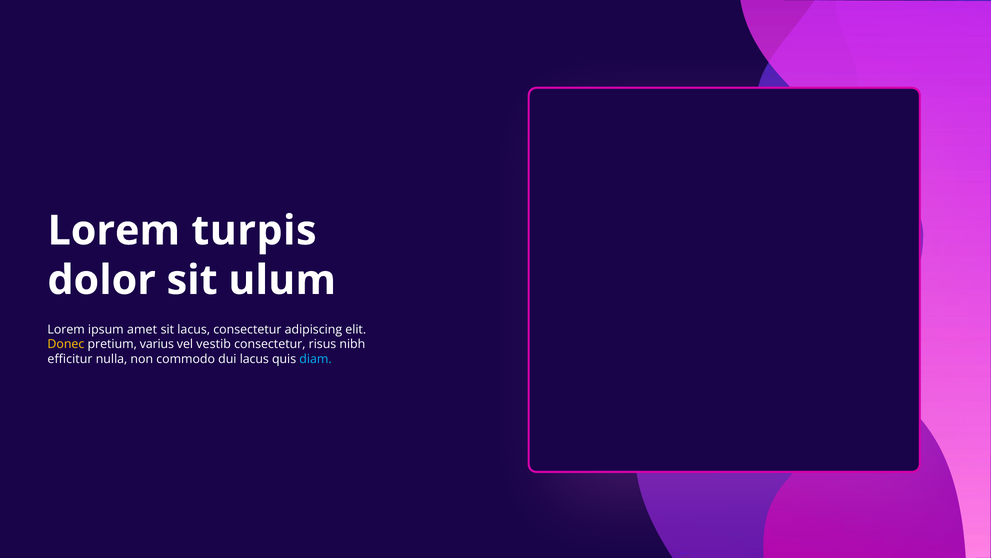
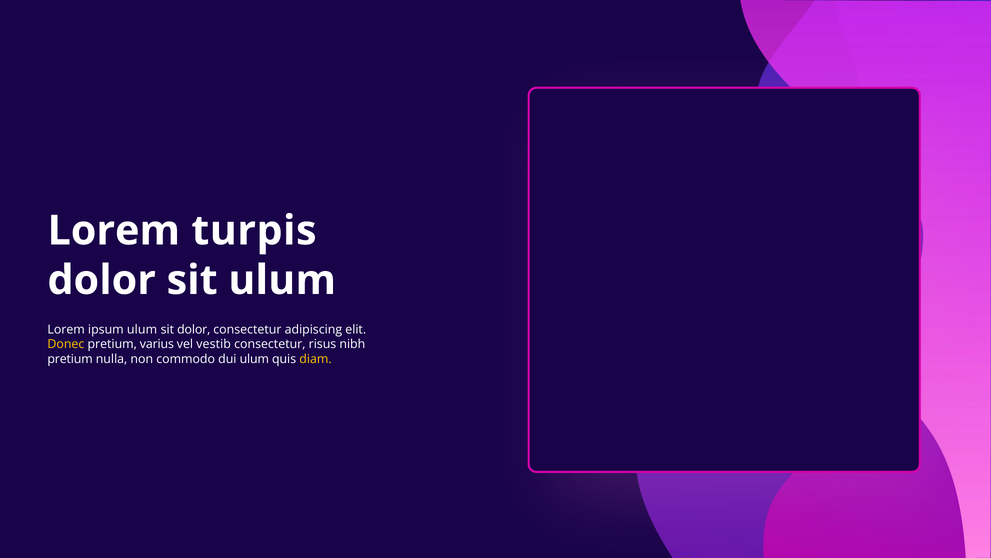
ipsum amet: amet -> ulum
sit lacus: lacus -> dolor
efficitur at (70, 359): efficitur -> pretium
dui lacus: lacus -> ulum
diam colour: light blue -> yellow
